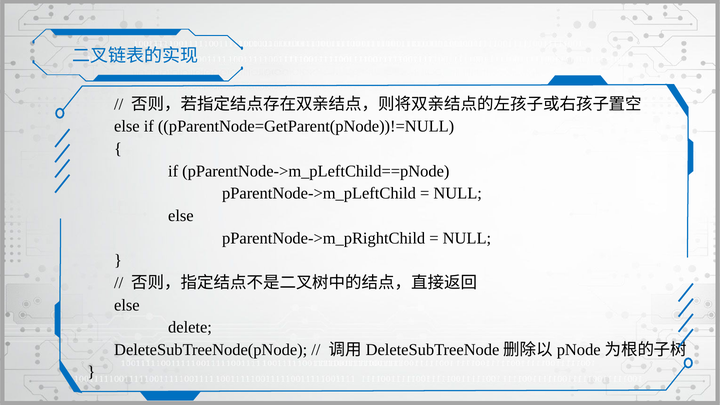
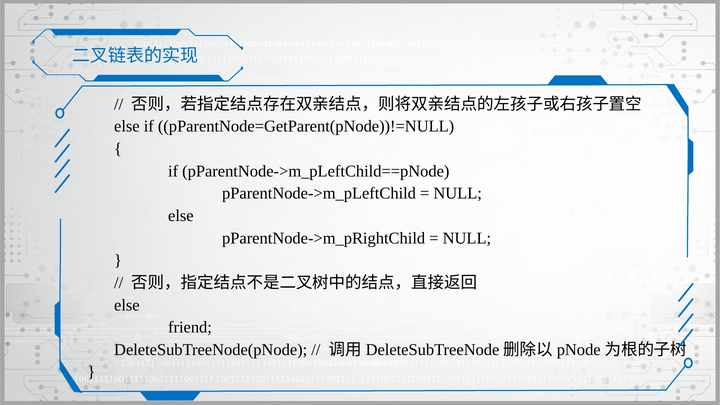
delete: delete -> friend
